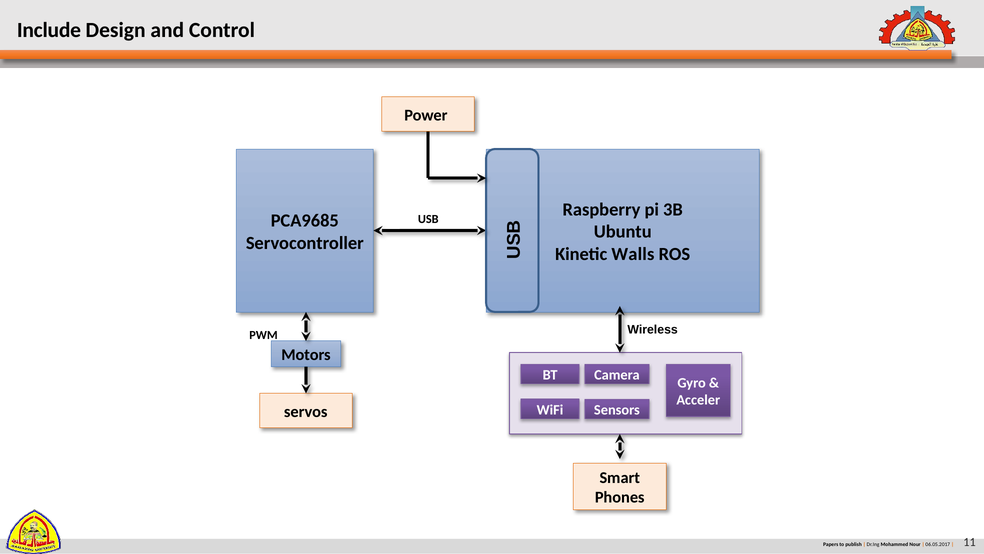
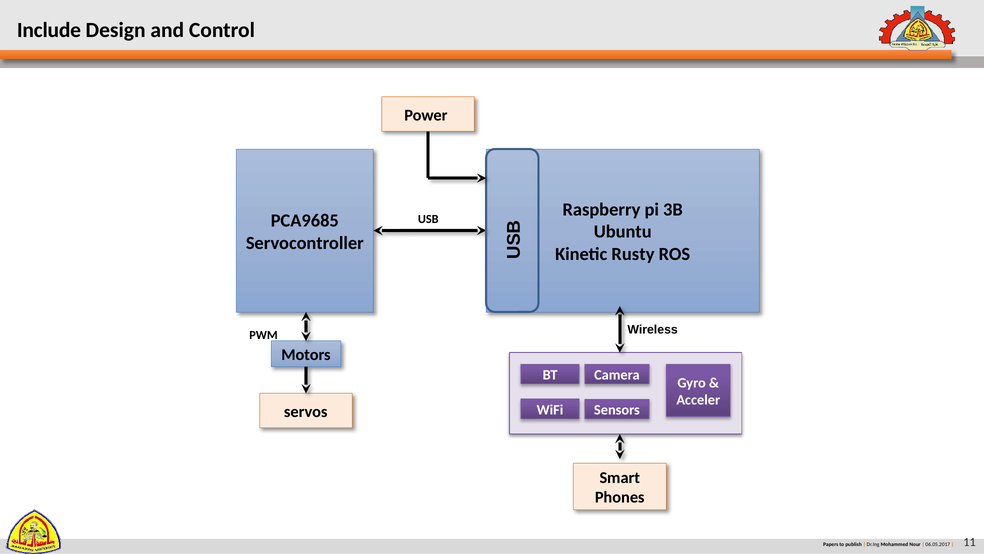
Walls: Walls -> Rusty
